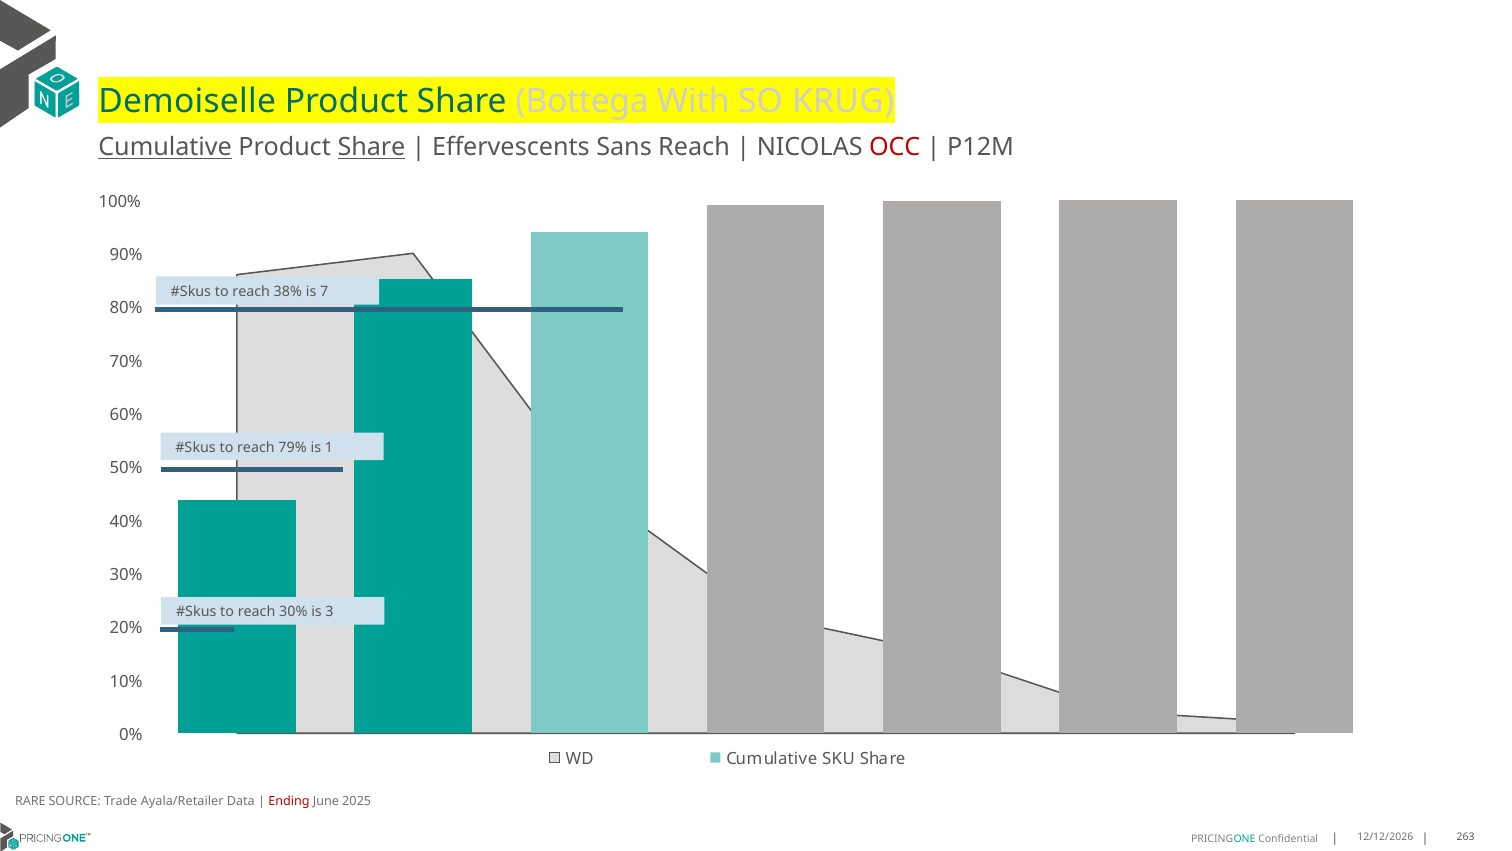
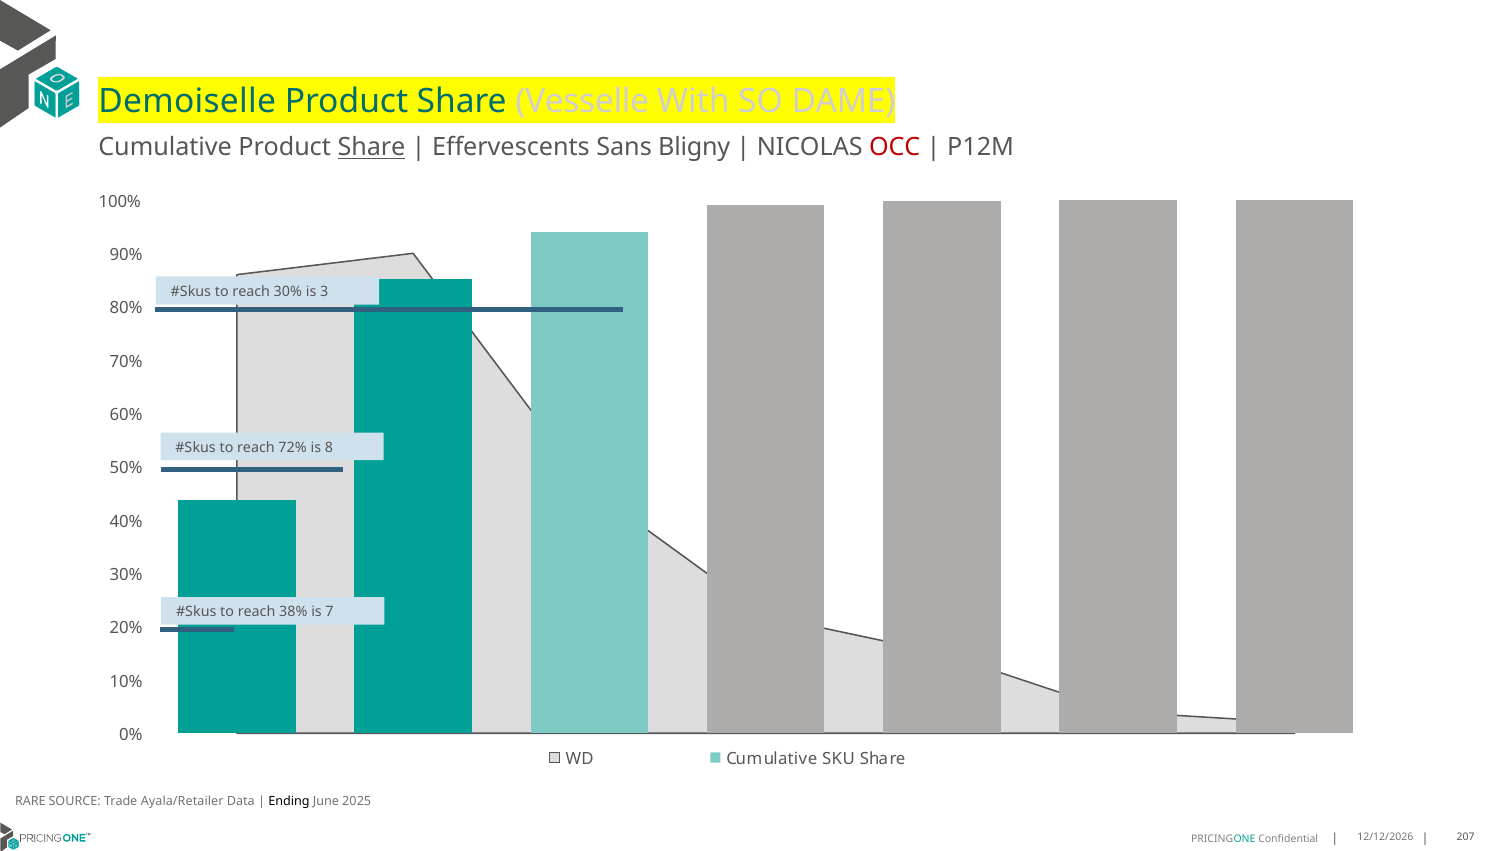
Bottega: Bottega -> Vesselle
KRUG: KRUG -> DAME
Cumulative at (165, 147) underline: present -> none
Sans Reach: Reach -> Bligny
reach 38%: 38% -> 30%
7: 7 -> 3
79%: 79% -> 72%
1: 1 -> 8
reach 30%: 30% -> 38%
3: 3 -> 7
Ending colour: red -> black
263: 263 -> 207
